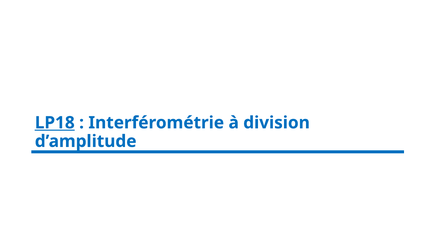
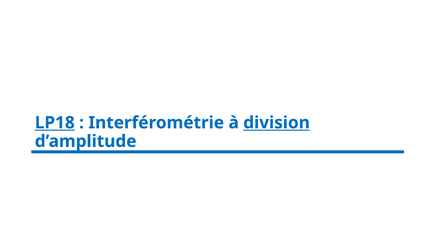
division underline: none -> present
